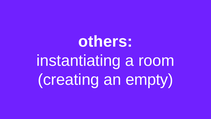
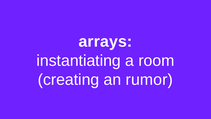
others: others -> arrays
empty: empty -> rumor
